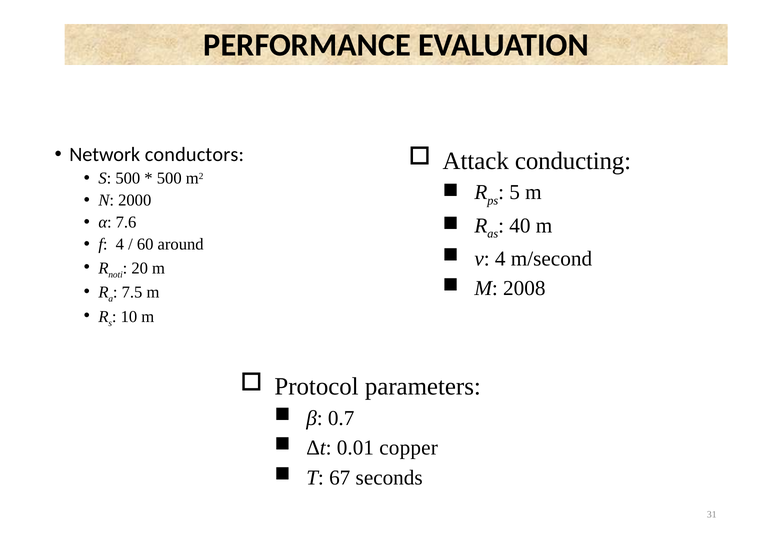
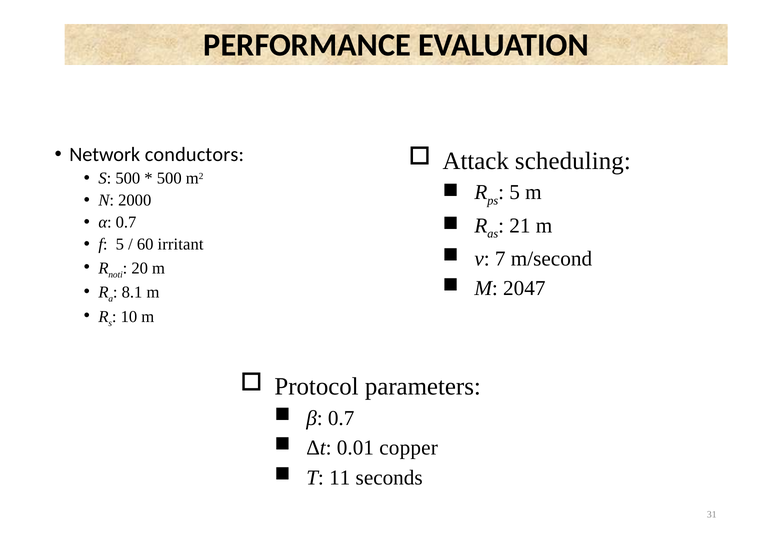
conducting: conducting -> scheduling
α 7.6: 7.6 -> 0.7
40: 40 -> 21
f 4: 4 -> 5
around: around -> irritant
v 4: 4 -> 7
2008: 2008 -> 2047
7.5: 7.5 -> 8.1
67: 67 -> 11
